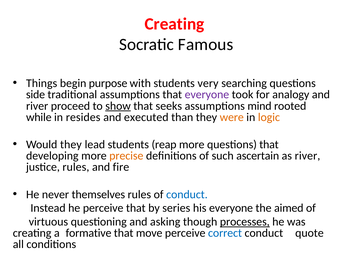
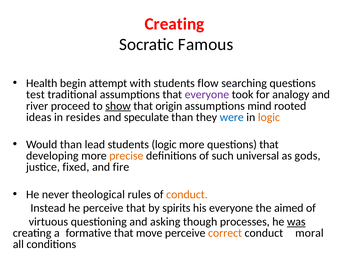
Things: Things -> Health
purpose: purpose -> attempt
very: very -> flow
side: side -> test
seeks: seeks -> origin
while: while -> ideas
executed: executed -> speculate
were colour: orange -> blue
Would they: they -> than
students reap: reap -> logic
ascertain: ascertain -> universal
as river: river -> gods
justice rules: rules -> fixed
themselves: themselves -> theological
conduct at (187, 194) colour: blue -> orange
series: series -> spirits
processes underline: present -> none
was underline: none -> present
correct colour: blue -> orange
quote: quote -> moral
